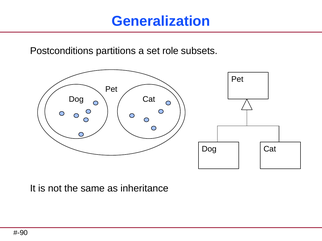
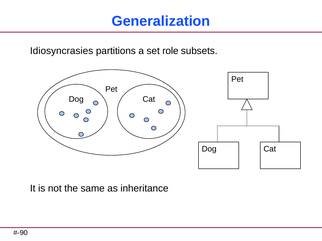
Postconditions: Postconditions -> Idiosyncrasies
